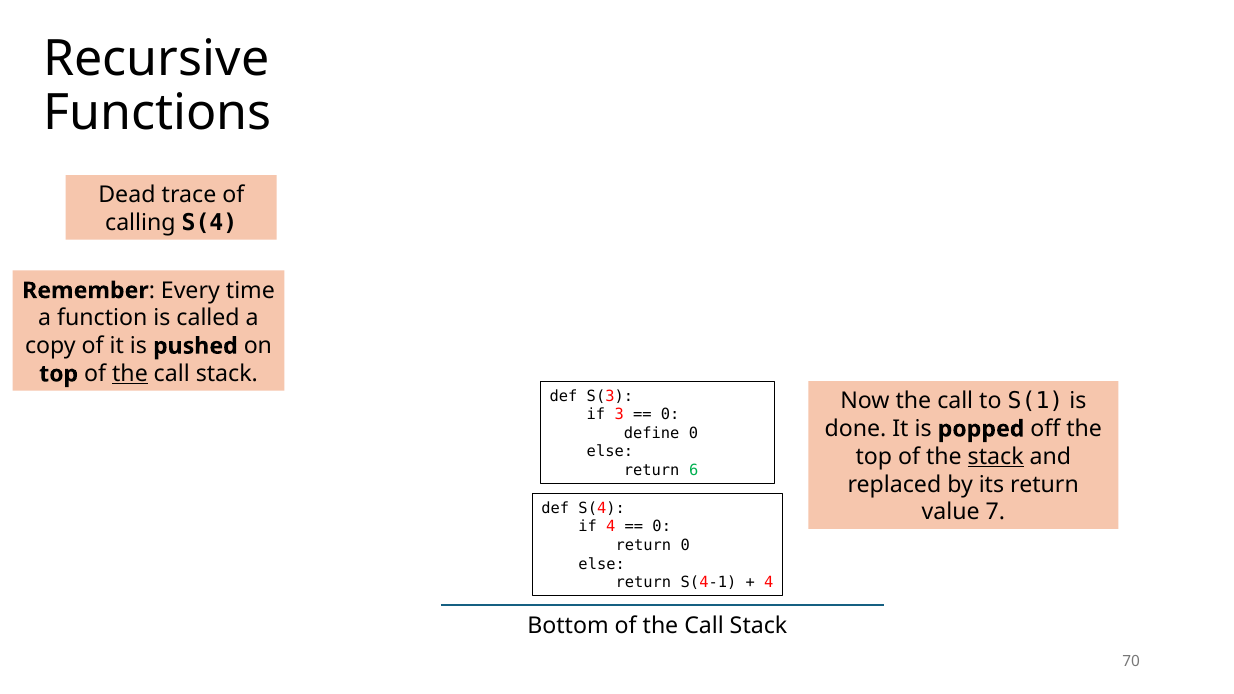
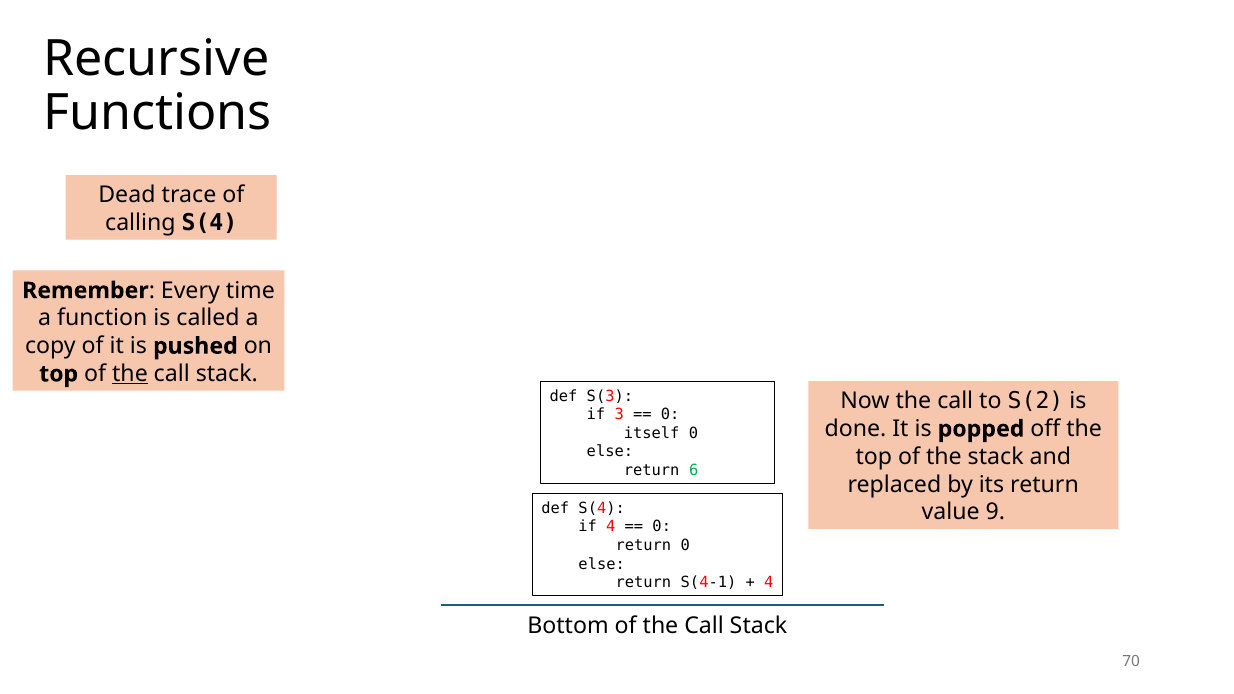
S(1: S(1 -> S(2
define: define -> itself
stack at (996, 457) underline: present -> none
7: 7 -> 9
